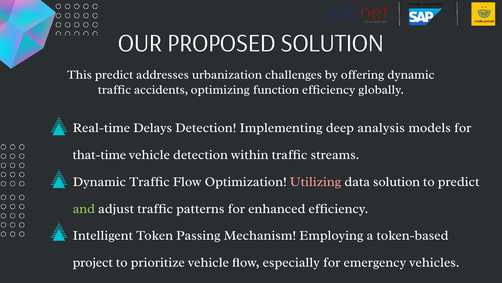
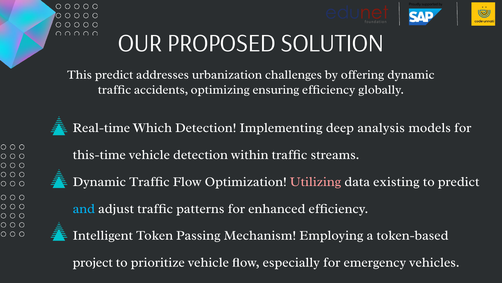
function: function -> ensuring
Delays: Delays -> Which
that-time: that-time -> this-time
data solution: solution -> existing
and colour: light green -> light blue
